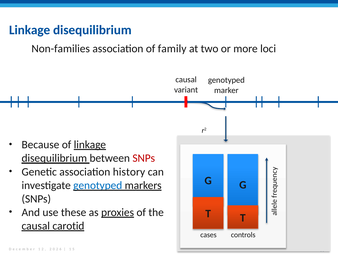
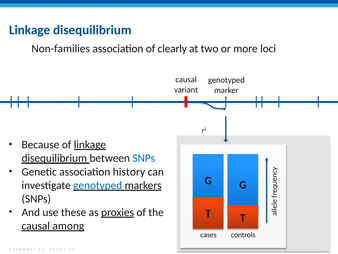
family: family -> clearly
SNPs at (144, 158) colour: red -> blue
carotid: carotid -> among
